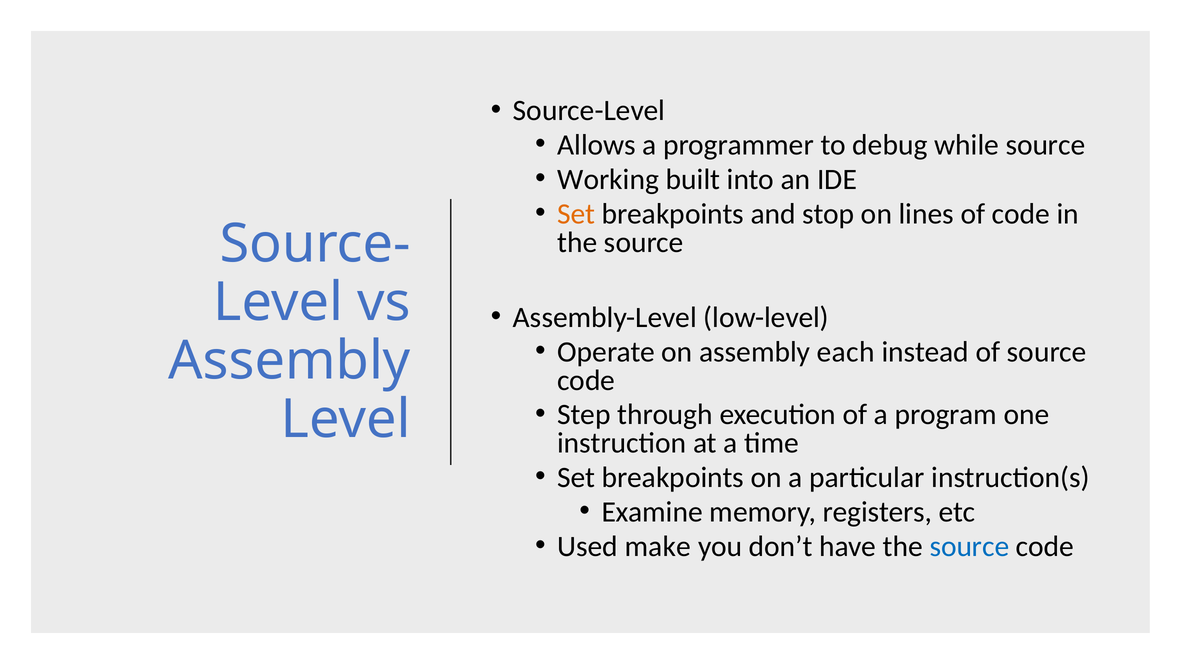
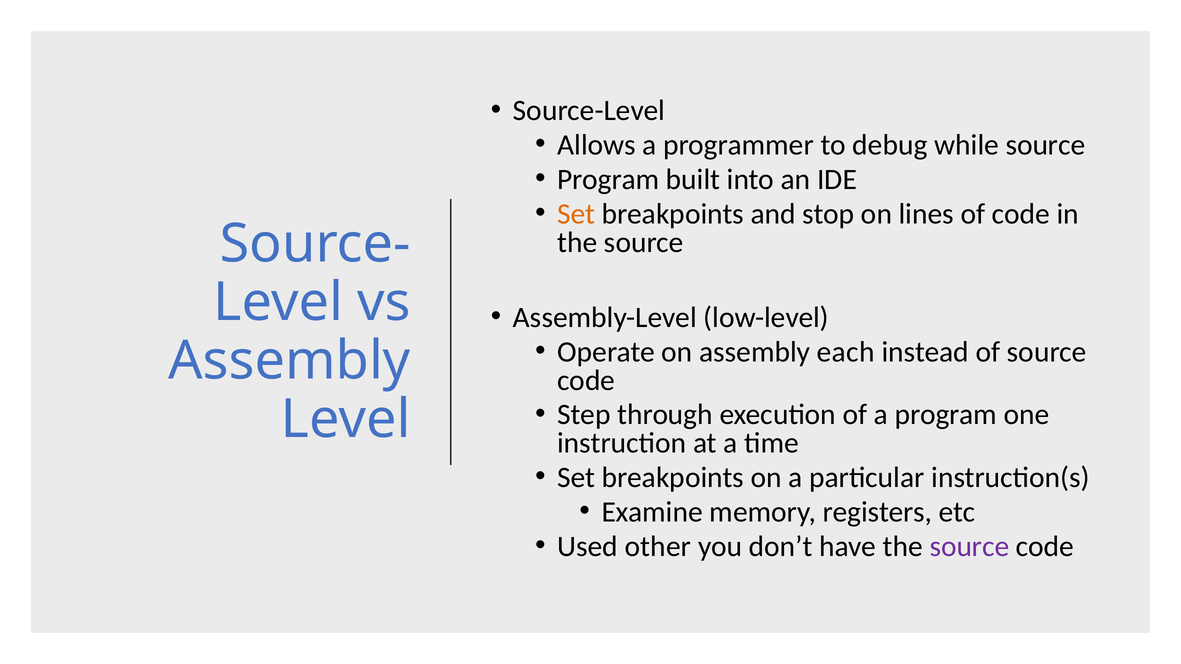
Working at (608, 180): Working -> Program
make: make -> other
source at (969, 547) colour: blue -> purple
